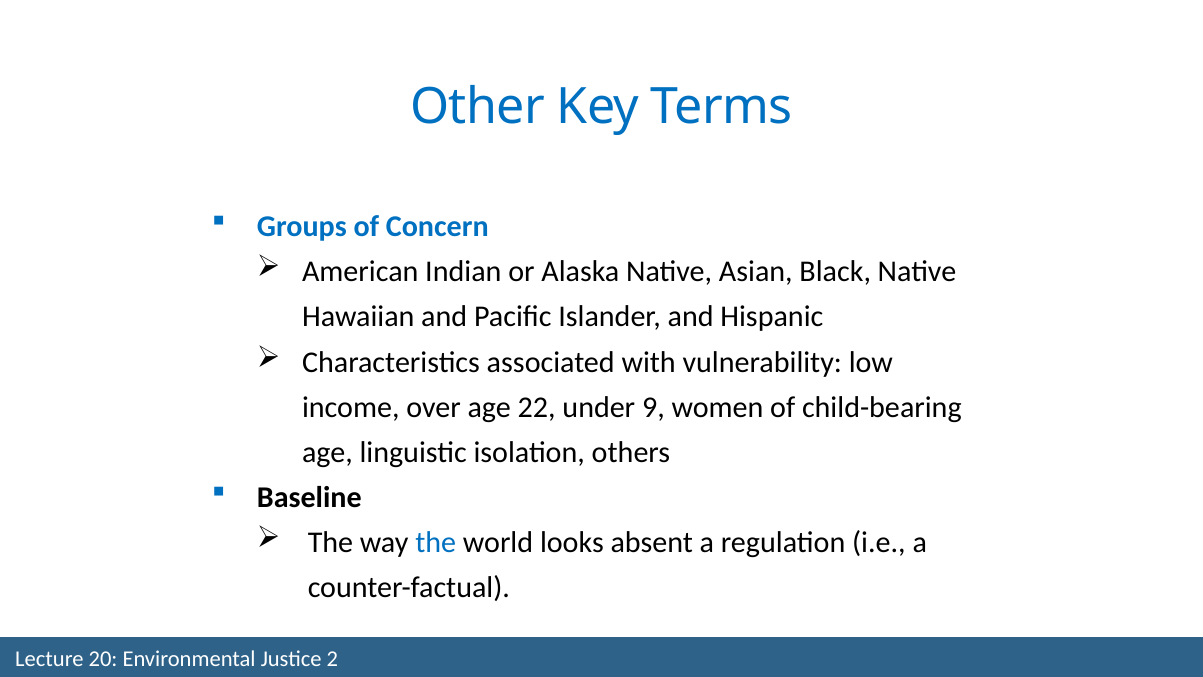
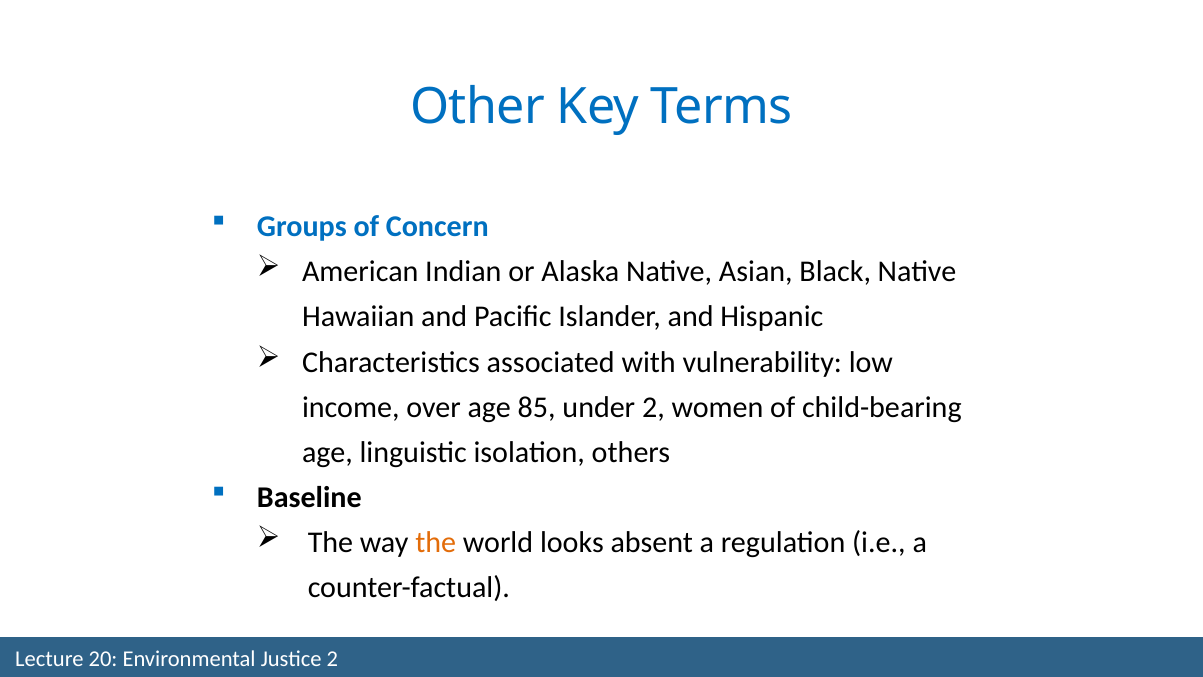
22: 22 -> 85
under 9: 9 -> 2
the at (436, 542) colour: blue -> orange
